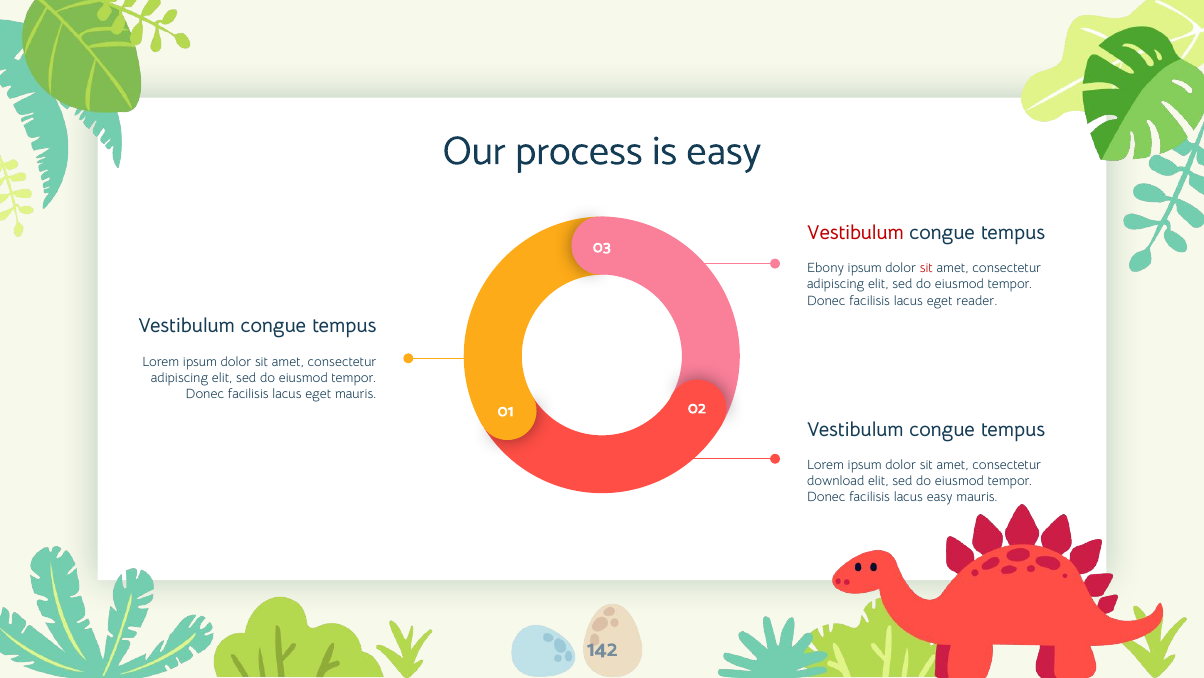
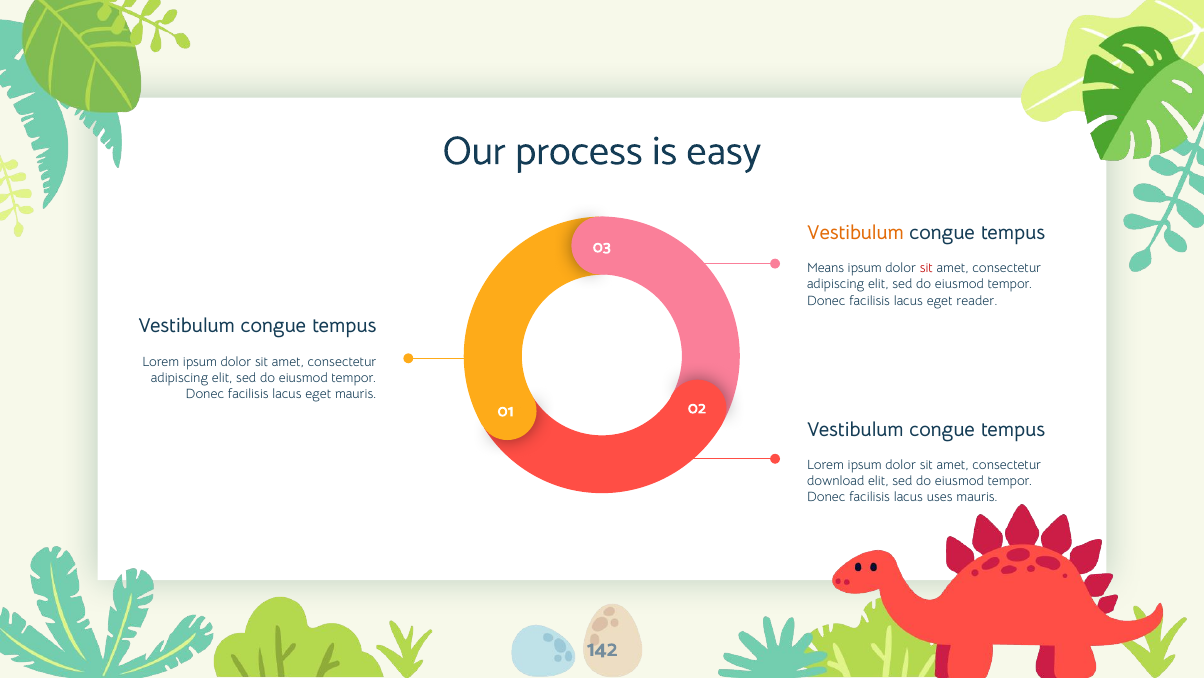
Vestibulum at (855, 233) colour: red -> orange
Ebony: Ebony -> Means
lacus easy: easy -> uses
